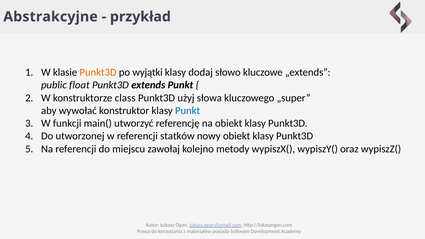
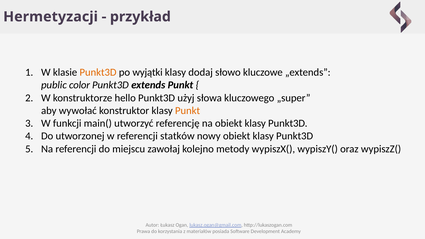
Abstrakcyjne: Abstrakcyjne -> Hermetyzacji
float: float -> color
class: class -> hello
Punkt at (188, 111) colour: blue -> orange
